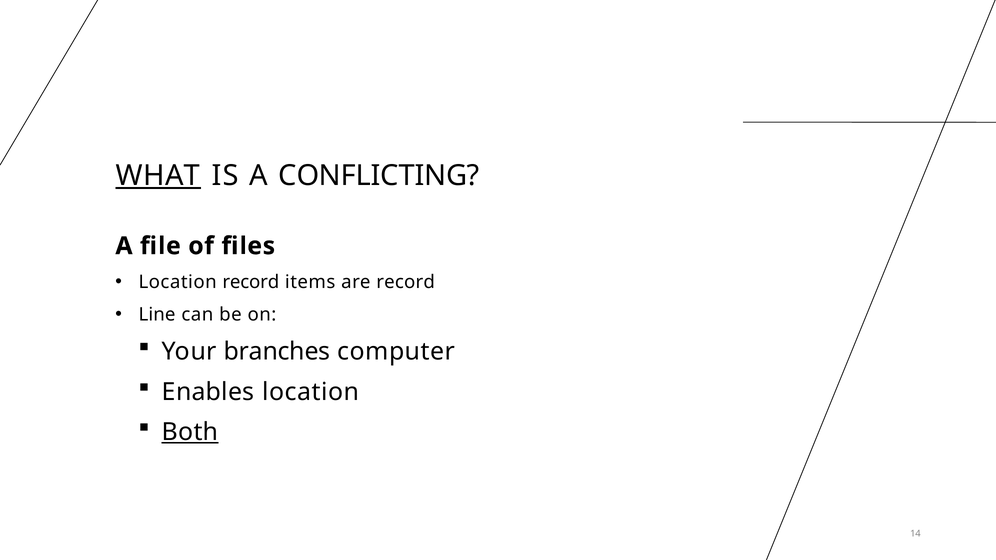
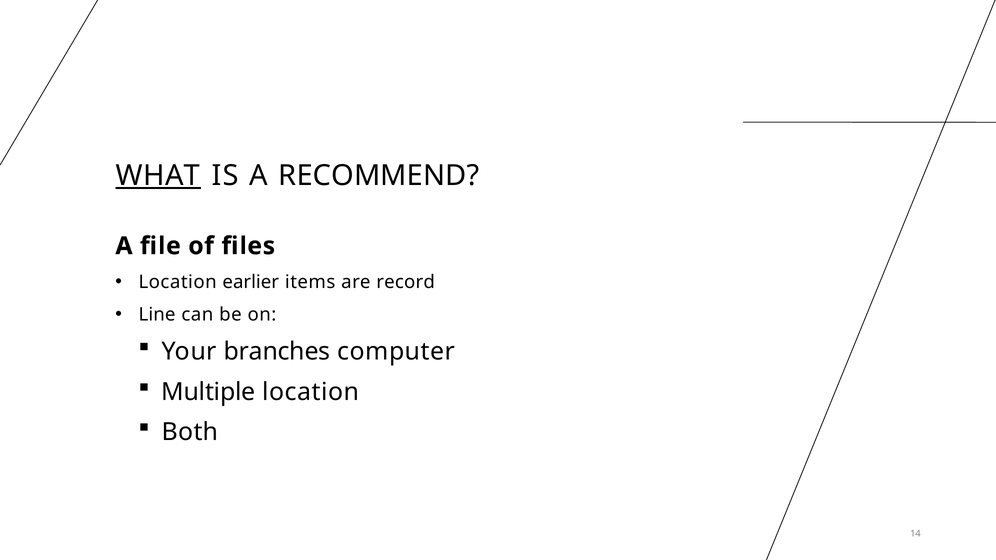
CONFLICTING: CONFLICTING -> RECOMMEND
Location record: record -> earlier
Enables: Enables -> Multiple
Both underline: present -> none
